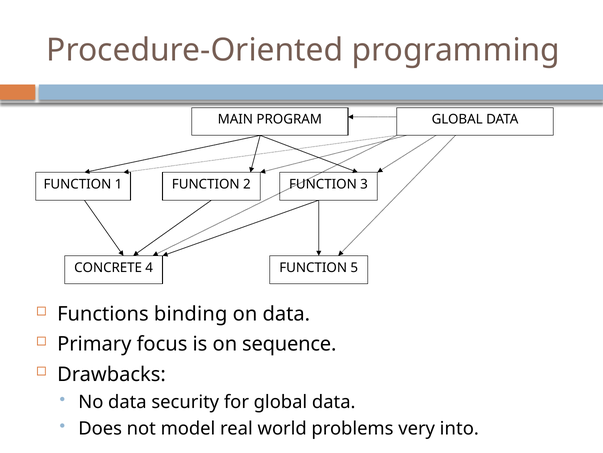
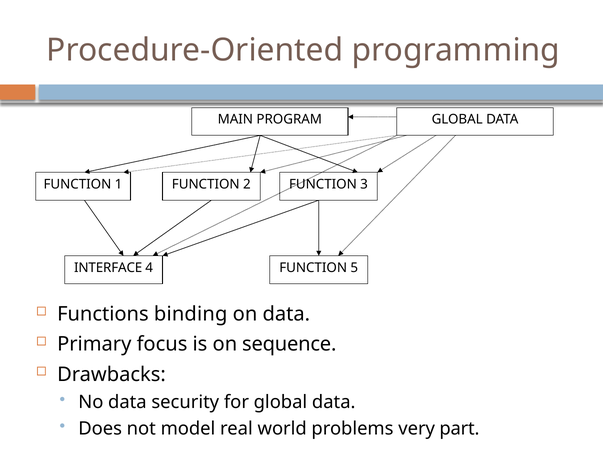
CONCRETE: CONCRETE -> INTERFACE
into: into -> part
